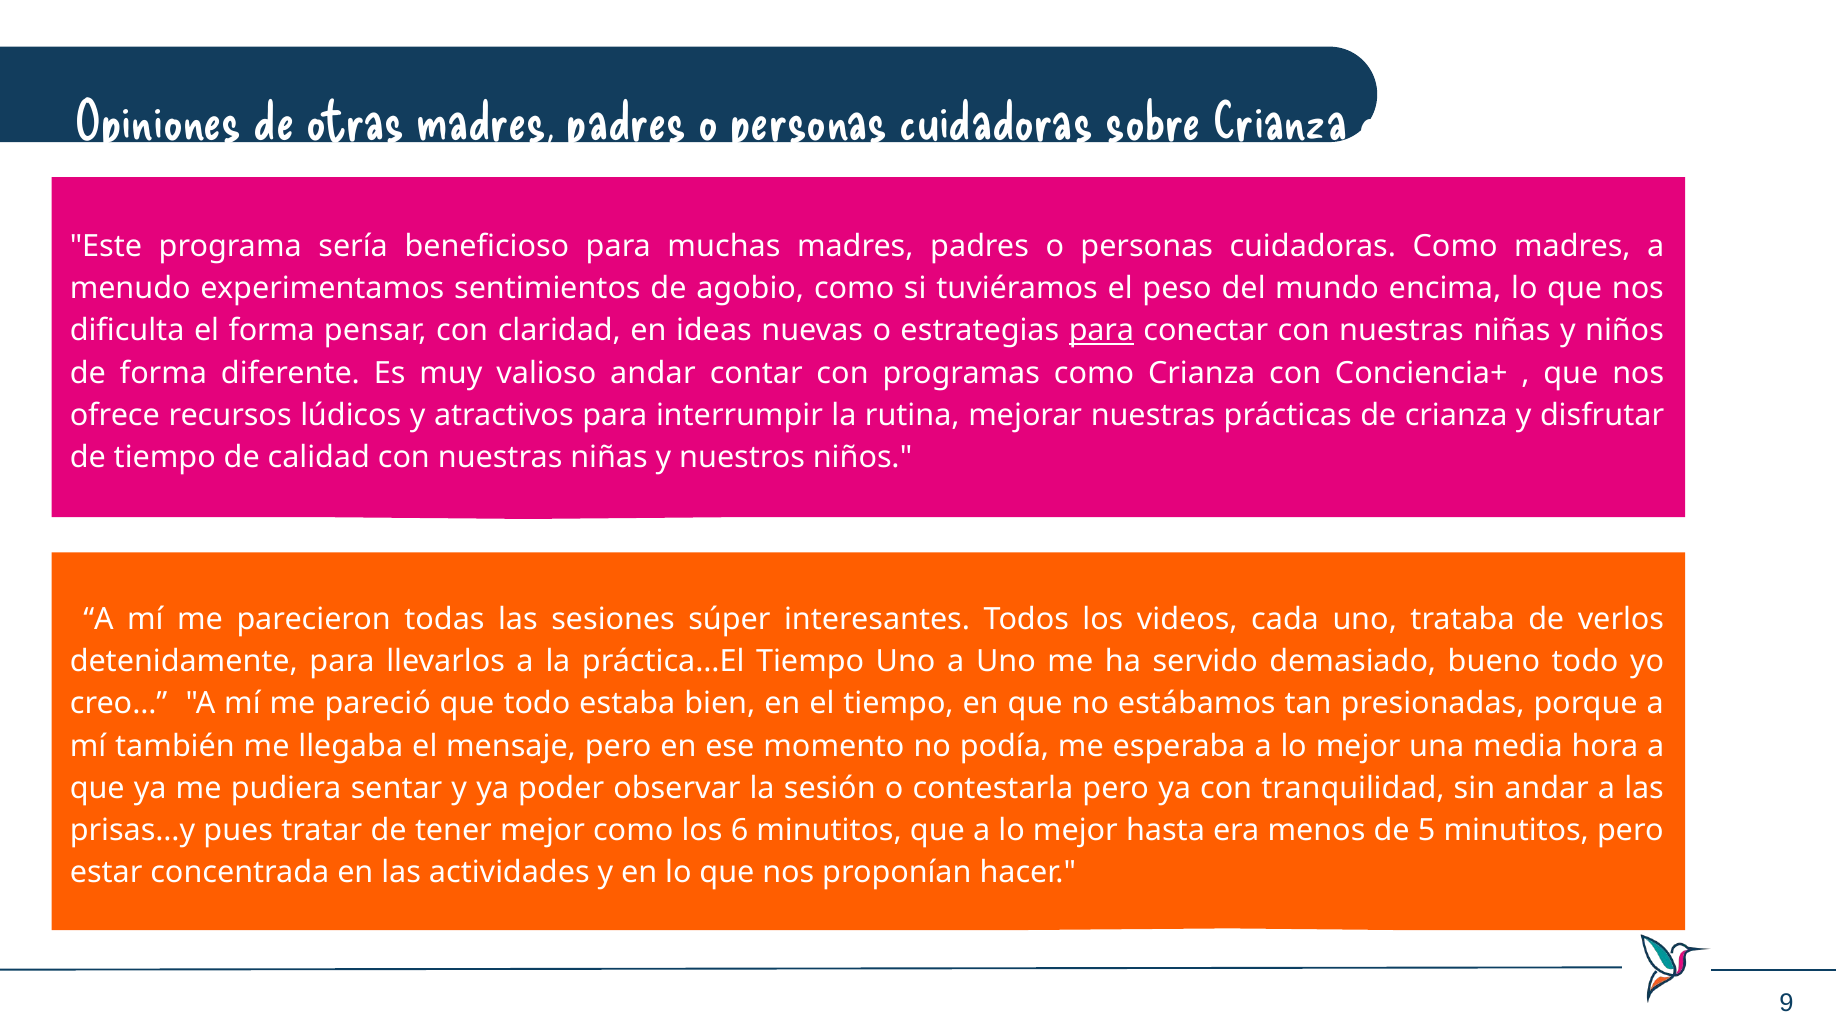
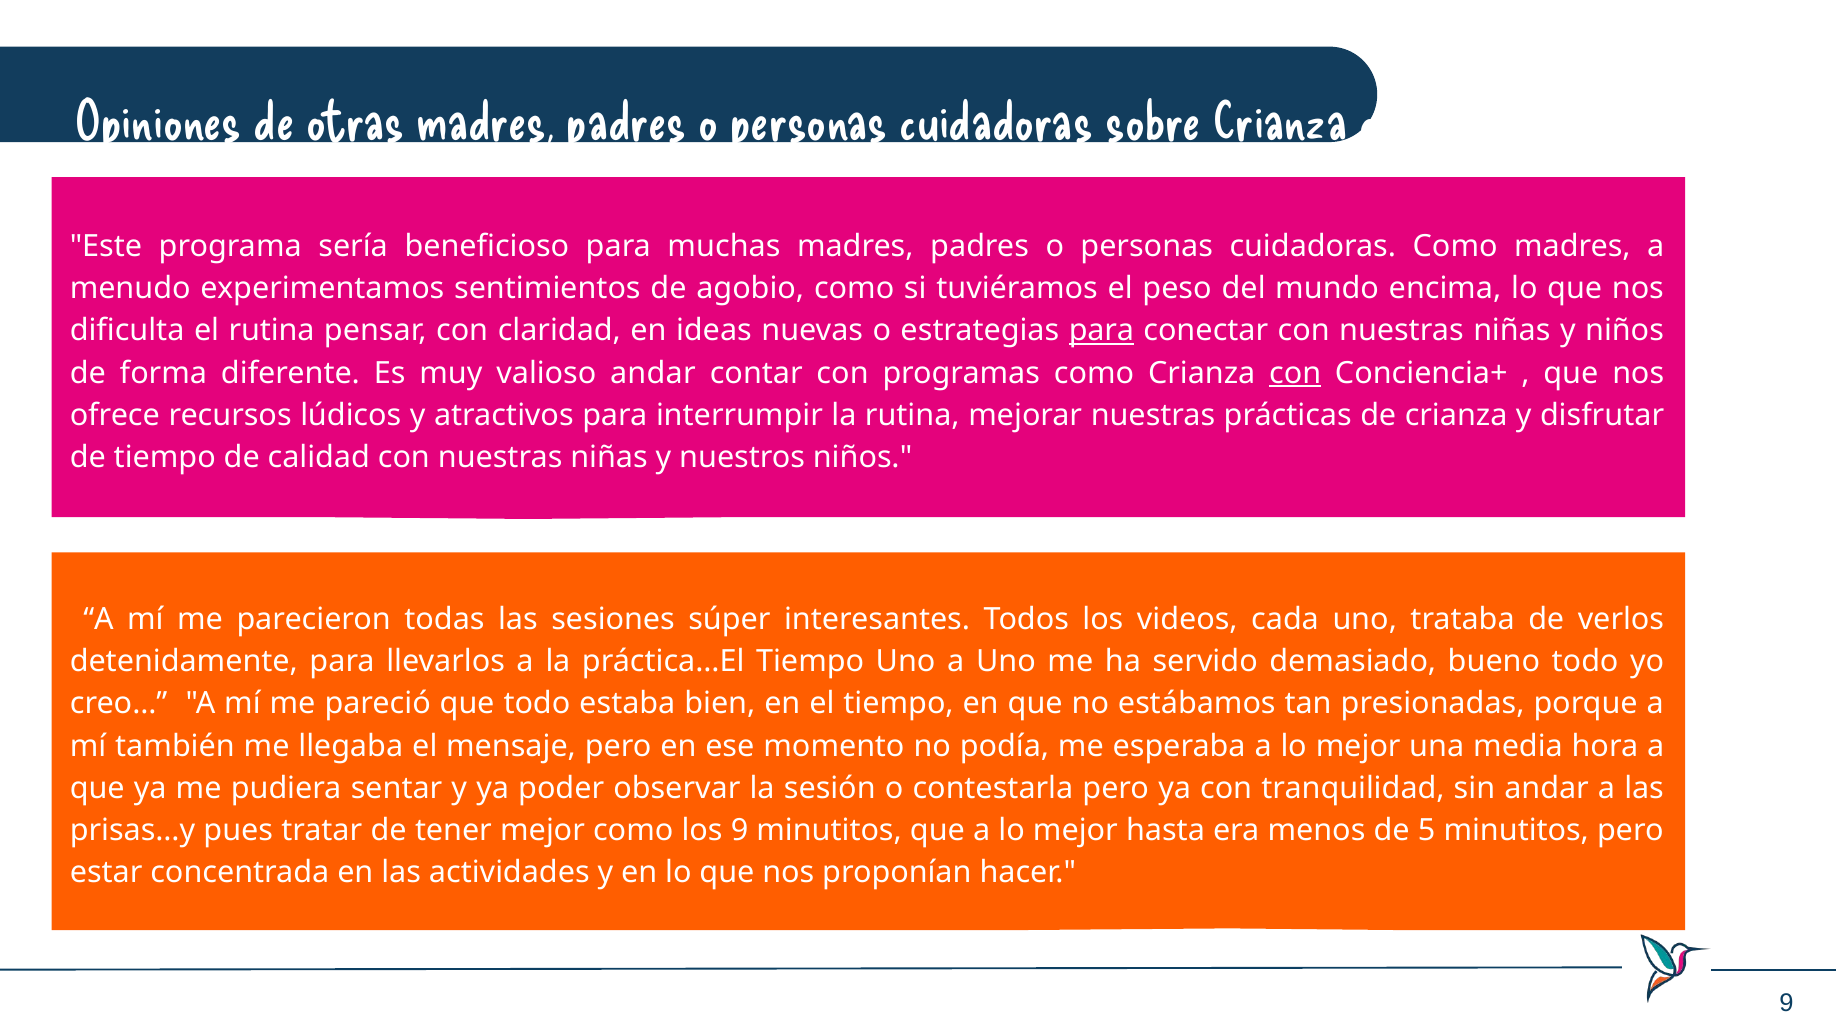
el forma: forma -> rutina
con at (1295, 373) underline: none -> present
los 6: 6 -> 9
